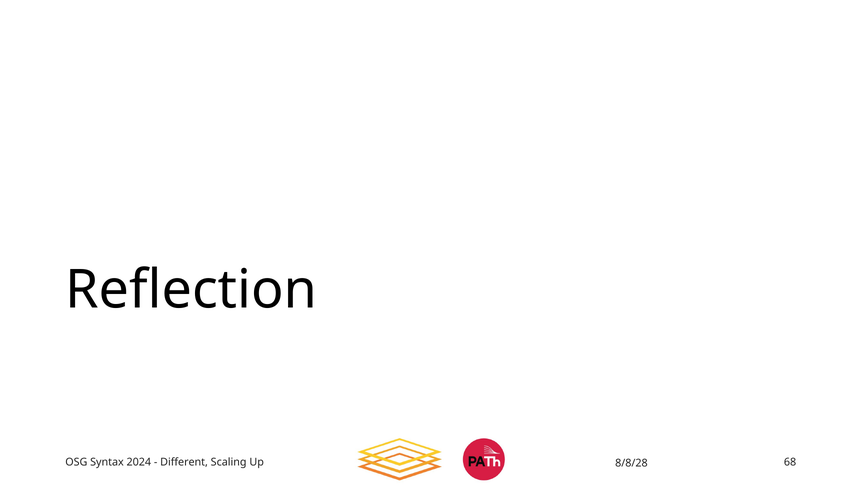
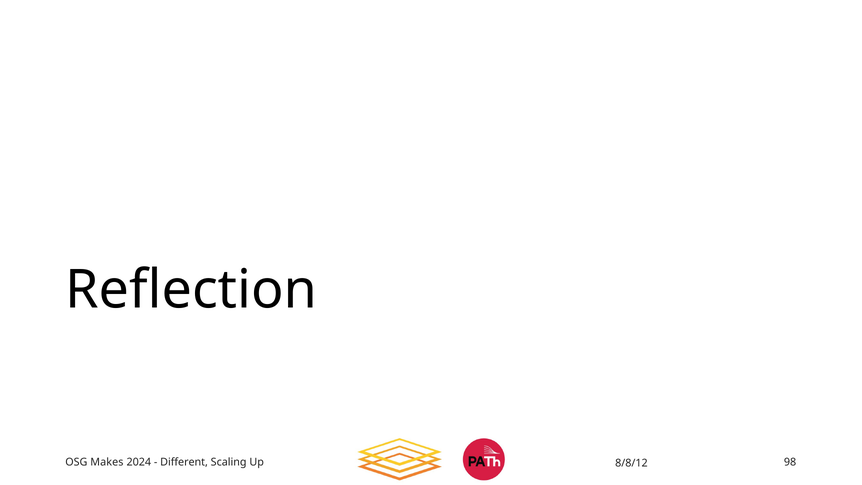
Syntax: Syntax -> Makes
68: 68 -> 98
8/8/28: 8/8/28 -> 8/8/12
